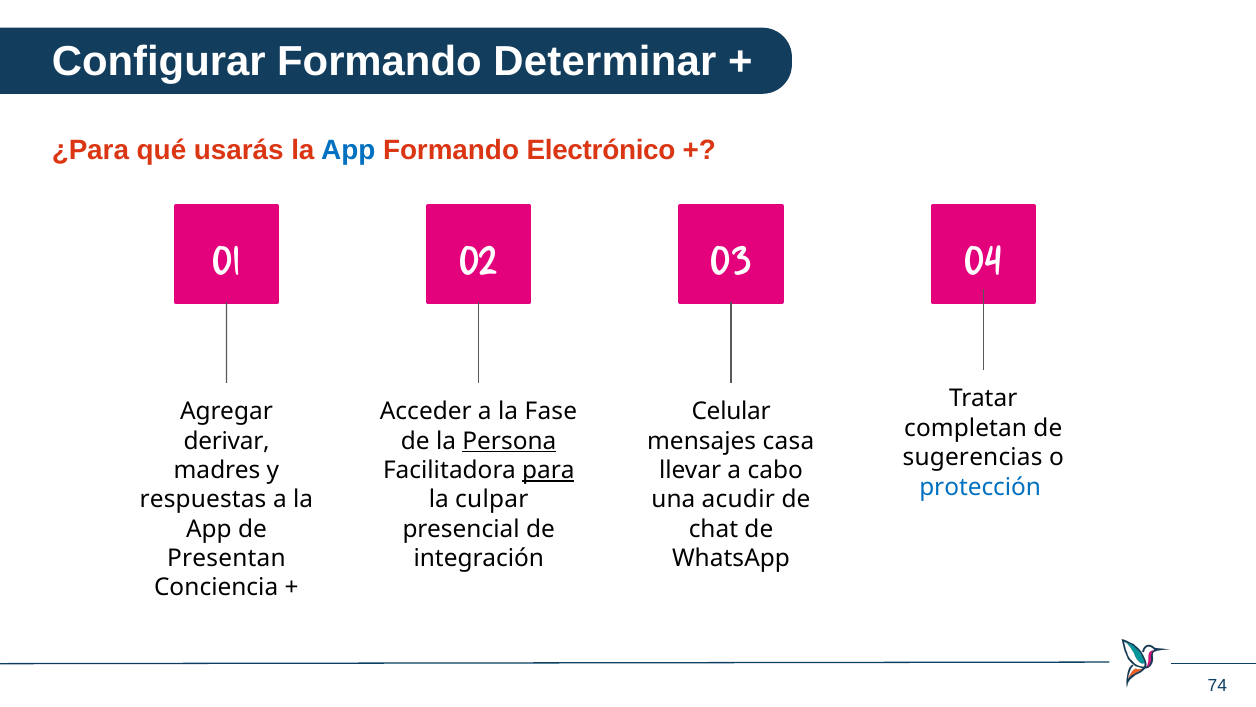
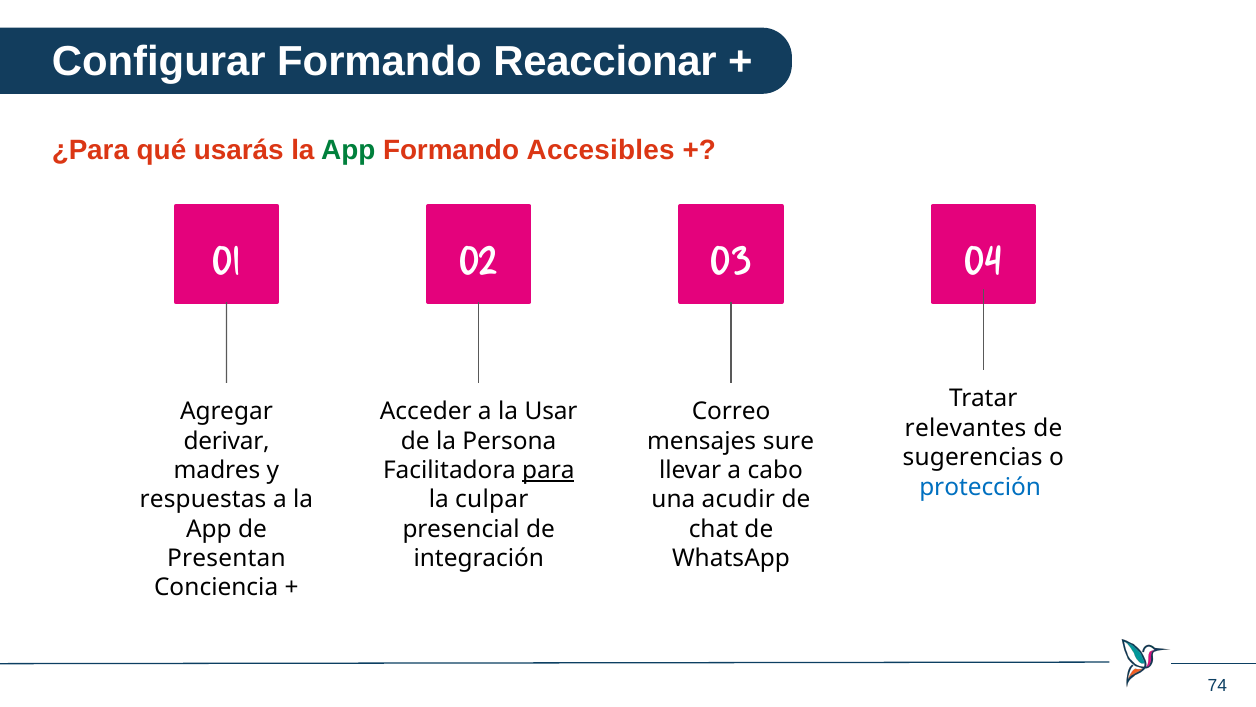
Determinar: Determinar -> Reaccionar
App at (348, 150) colour: blue -> green
Electrónico: Electrónico -> Accesibles
Fase: Fase -> Usar
Celular: Celular -> Correo
completan: completan -> relevantes
Persona underline: present -> none
casa: casa -> sure
